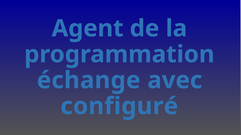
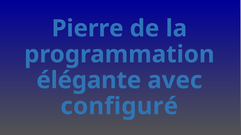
Agent: Agent -> Pierre
échange: échange -> élégante
